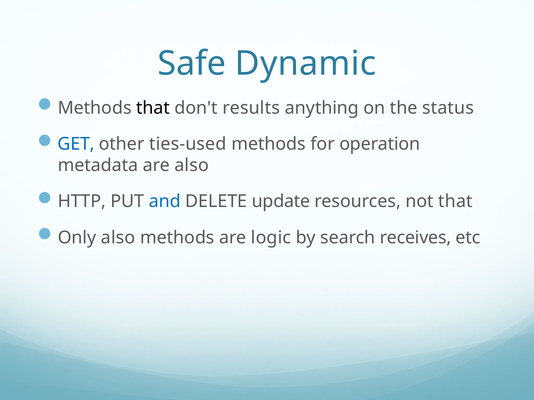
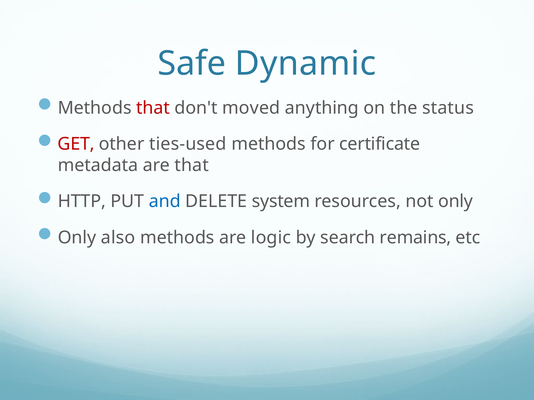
that at (153, 108) colour: black -> red
results: results -> moved
GET colour: blue -> red
operation: operation -> certificate
are also: also -> that
update: update -> system
not that: that -> only
receives: receives -> remains
